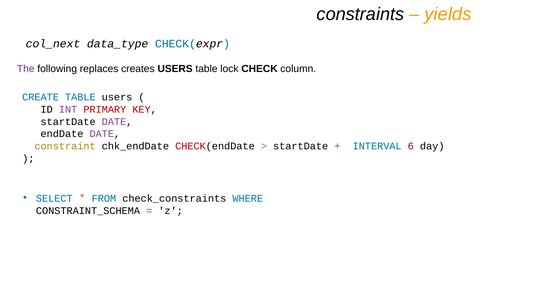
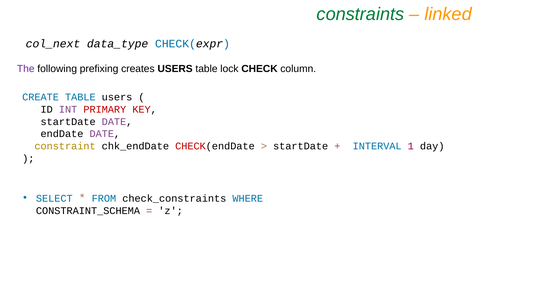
constraints colour: black -> green
yields: yields -> linked
replaces: replaces -> prefixing
6: 6 -> 1
